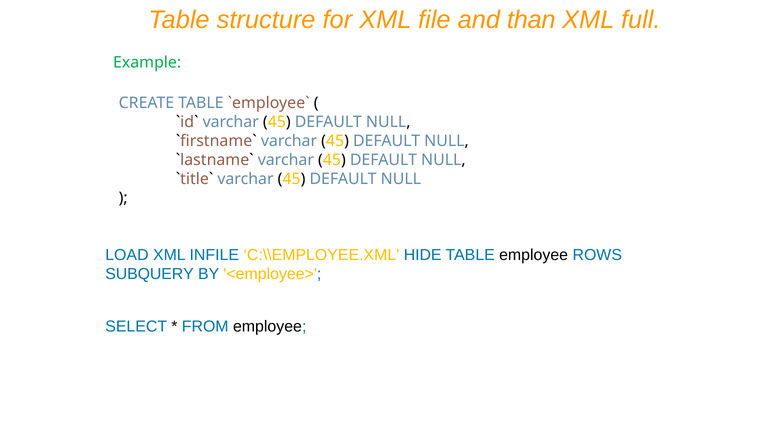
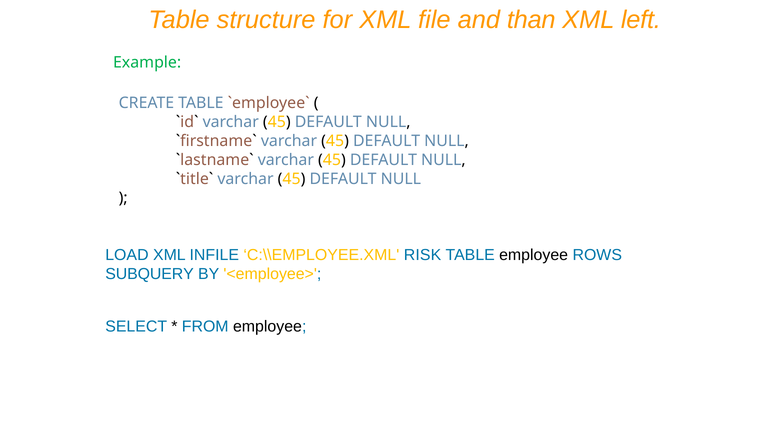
full: full -> left
HIDE: HIDE -> RISK
